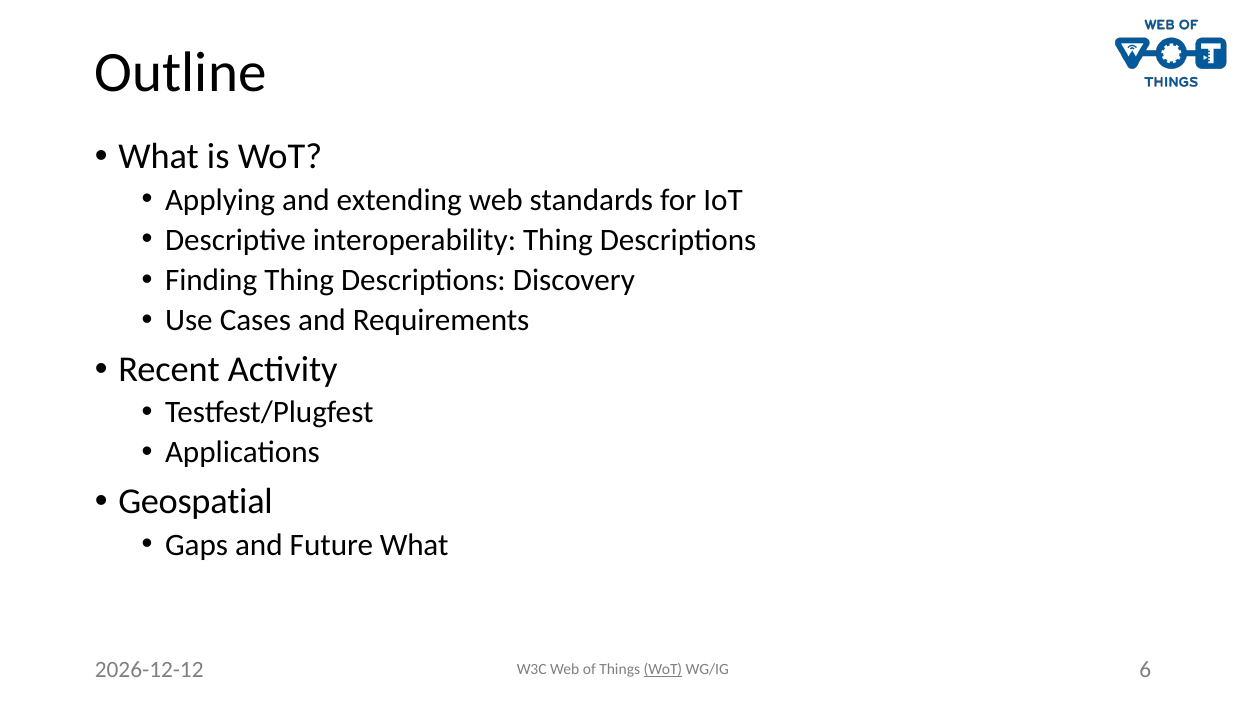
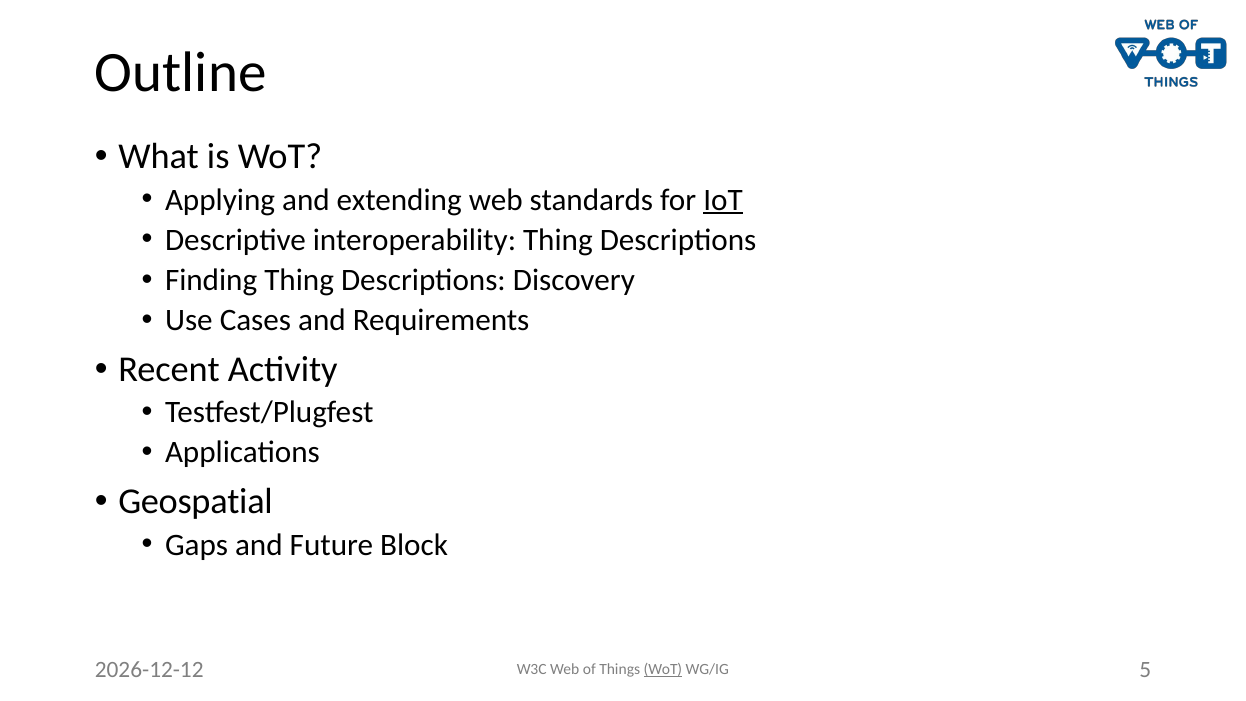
IoT underline: none -> present
Future What: What -> Block
6: 6 -> 5
